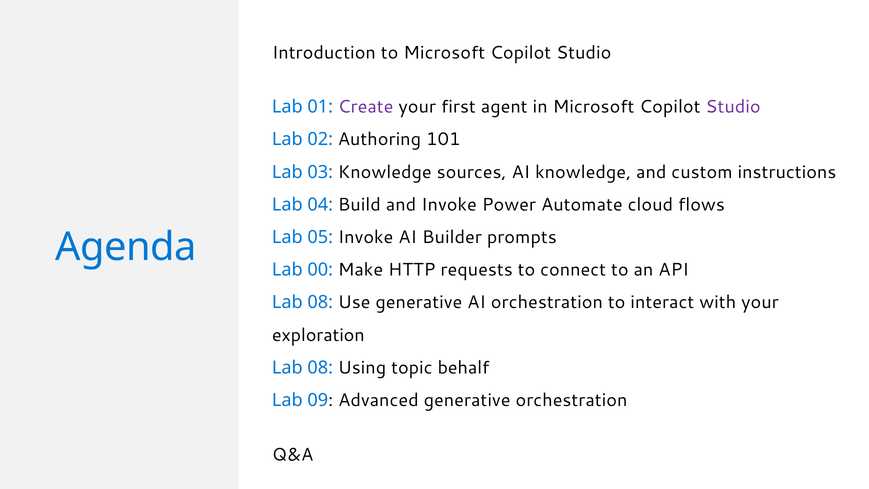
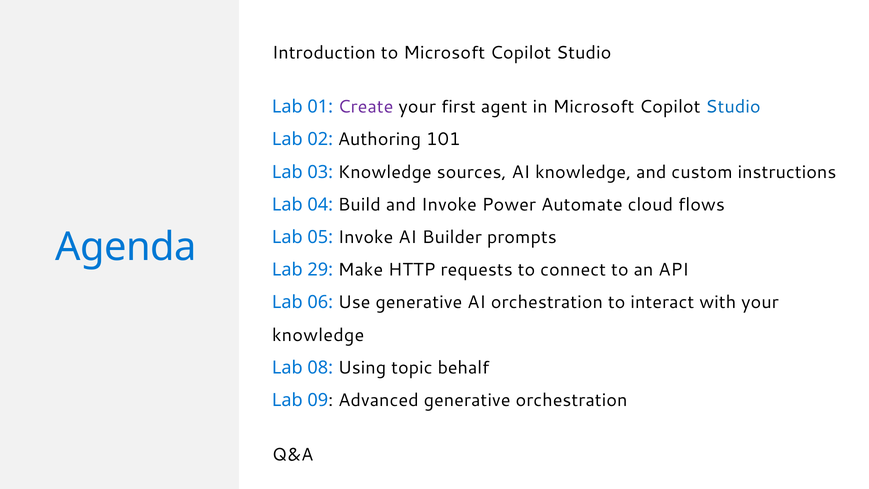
Studio at (733, 107) colour: purple -> blue
00: 00 -> 29
08 at (320, 302): 08 -> 06
exploration at (318, 335): exploration -> knowledge
